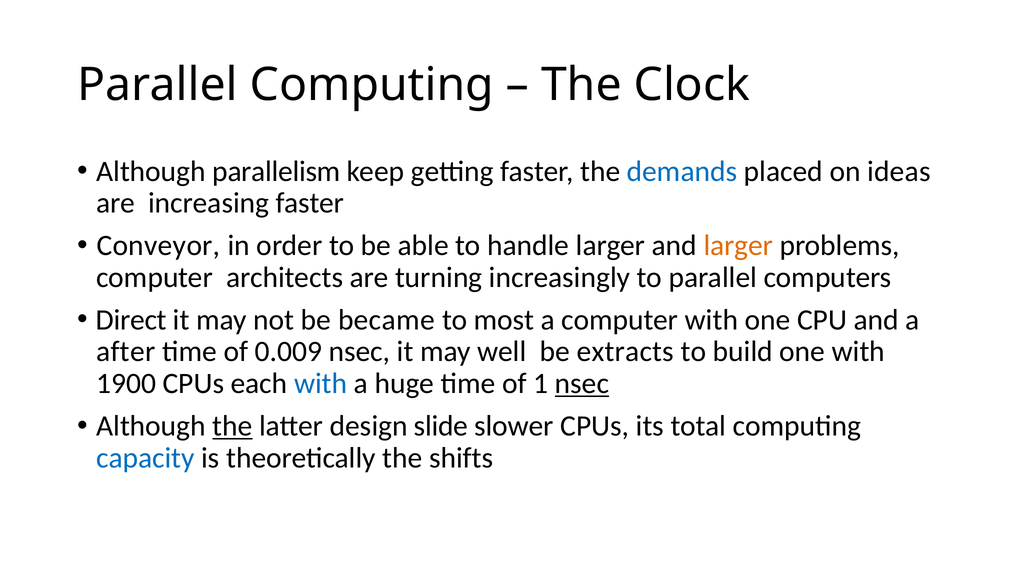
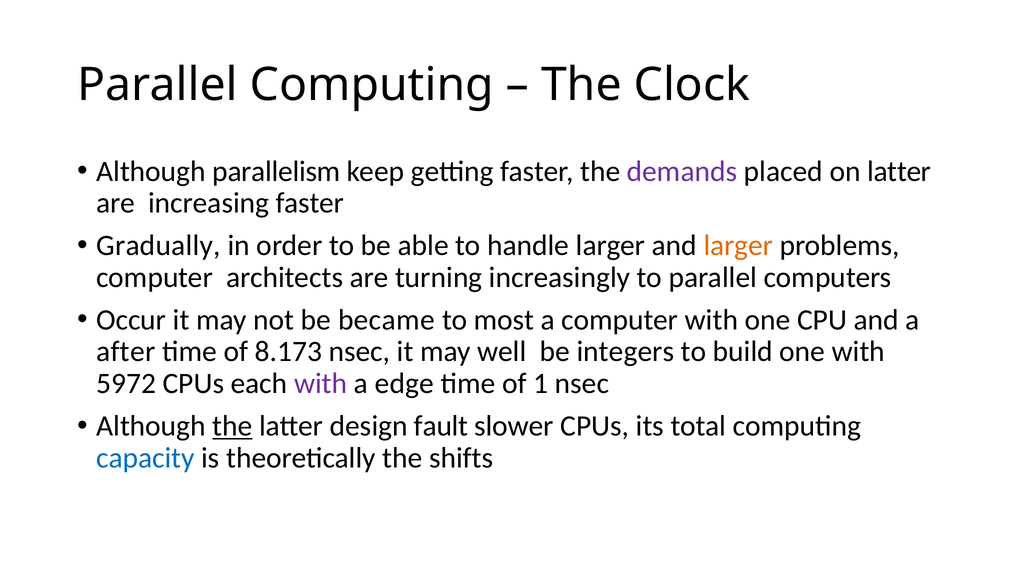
demands colour: blue -> purple
on ideas: ideas -> latter
Conveyor: Conveyor -> Gradually
Direct: Direct -> Occur
0.009: 0.009 -> 8.173
extracts: extracts -> integers
1900: 1900 -> 5972
with at (321, 383) colour: blue -> purple
huge: huge -> edge
nsec at (582, 383) underline: present -> none
slide: slide -> fault
